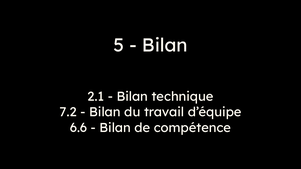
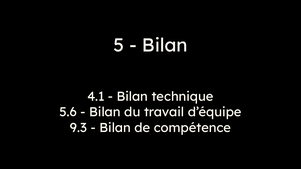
2.1: 2.1 -> 4.1
7.2: 7.2 -> 5.6
6.6: 6.6 -> 9.3
